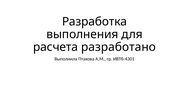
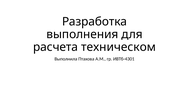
разработано: разработано -> техническом
